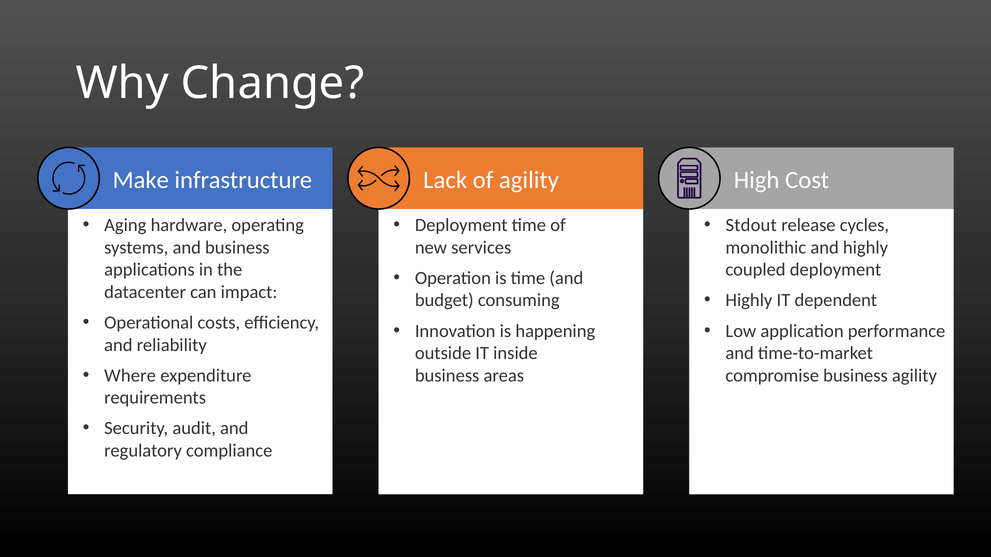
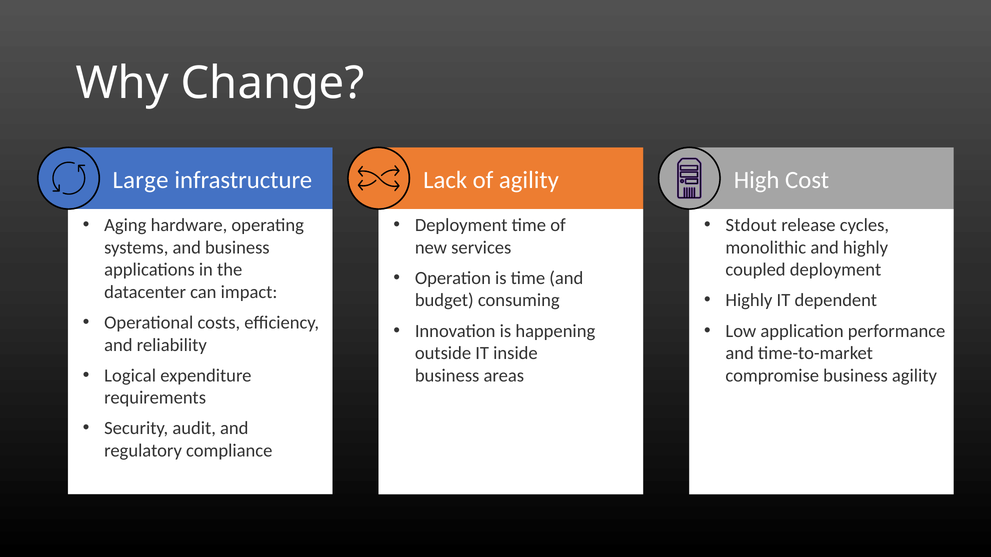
Make: Make -> Large
Where: Where -> Logical
